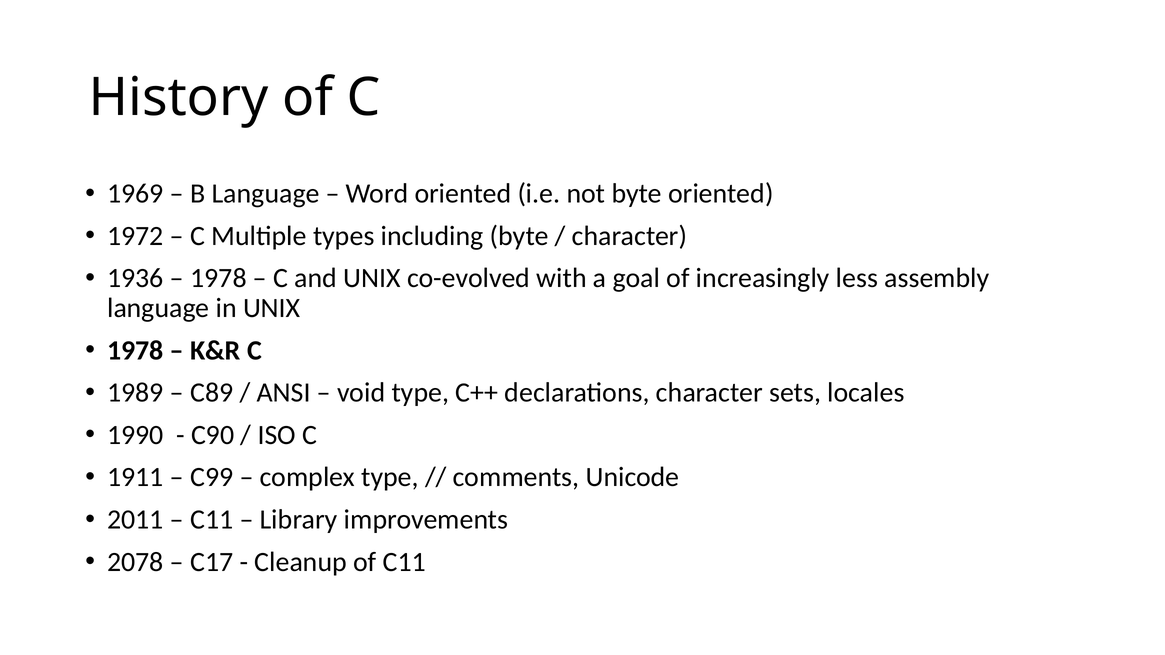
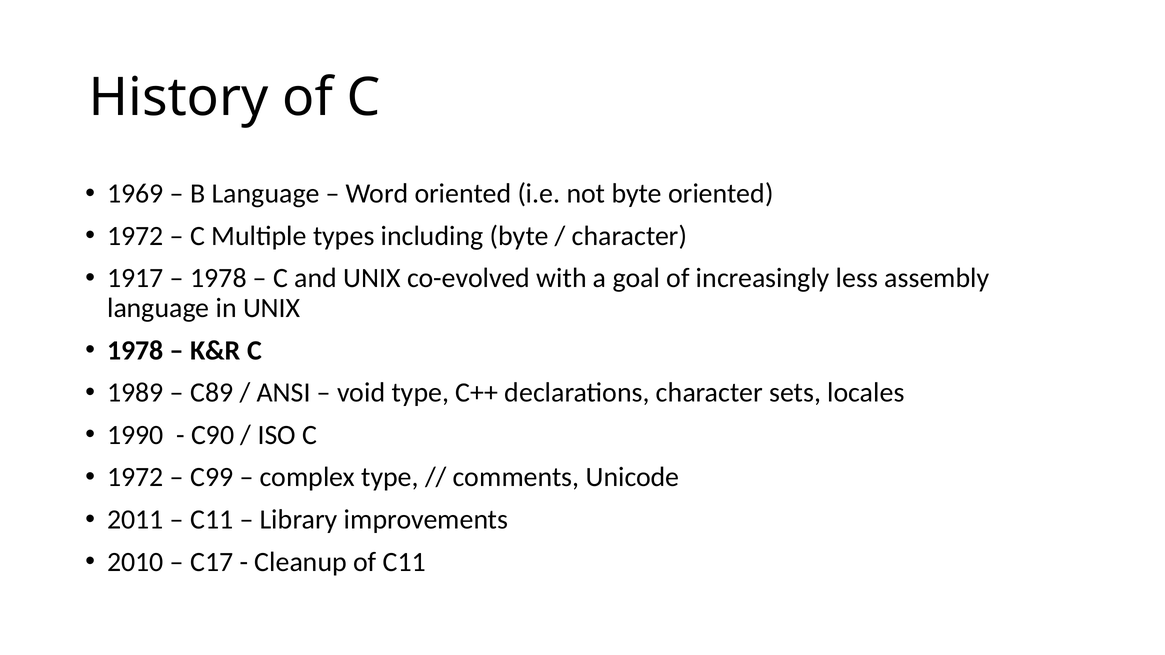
1936: 1936 -> 1917
1911 at (135, 478): 1911 -> 1972
2078: 2078 -> 2010
